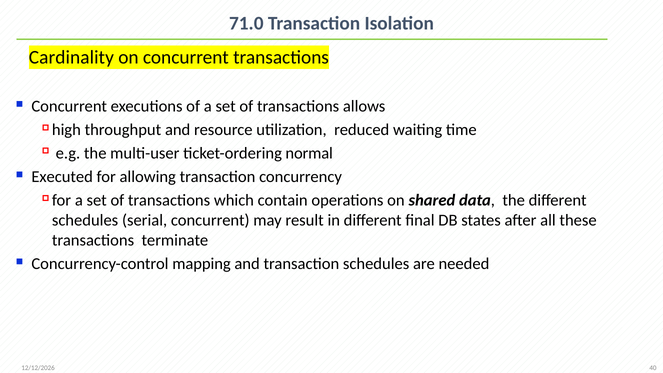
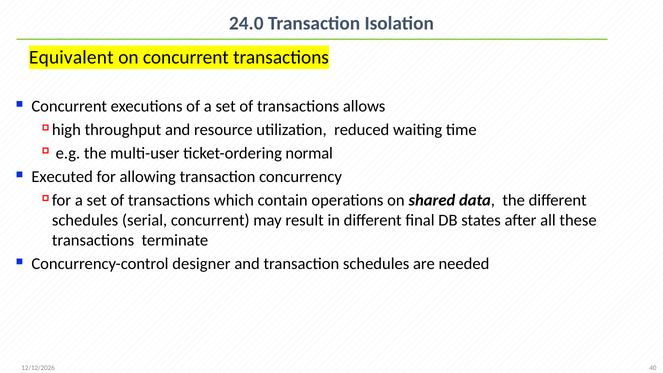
71.0: 71.0 -> 24.0
Cardinality: Cardinality -> Equivalent
mapping: mapping -> designer
